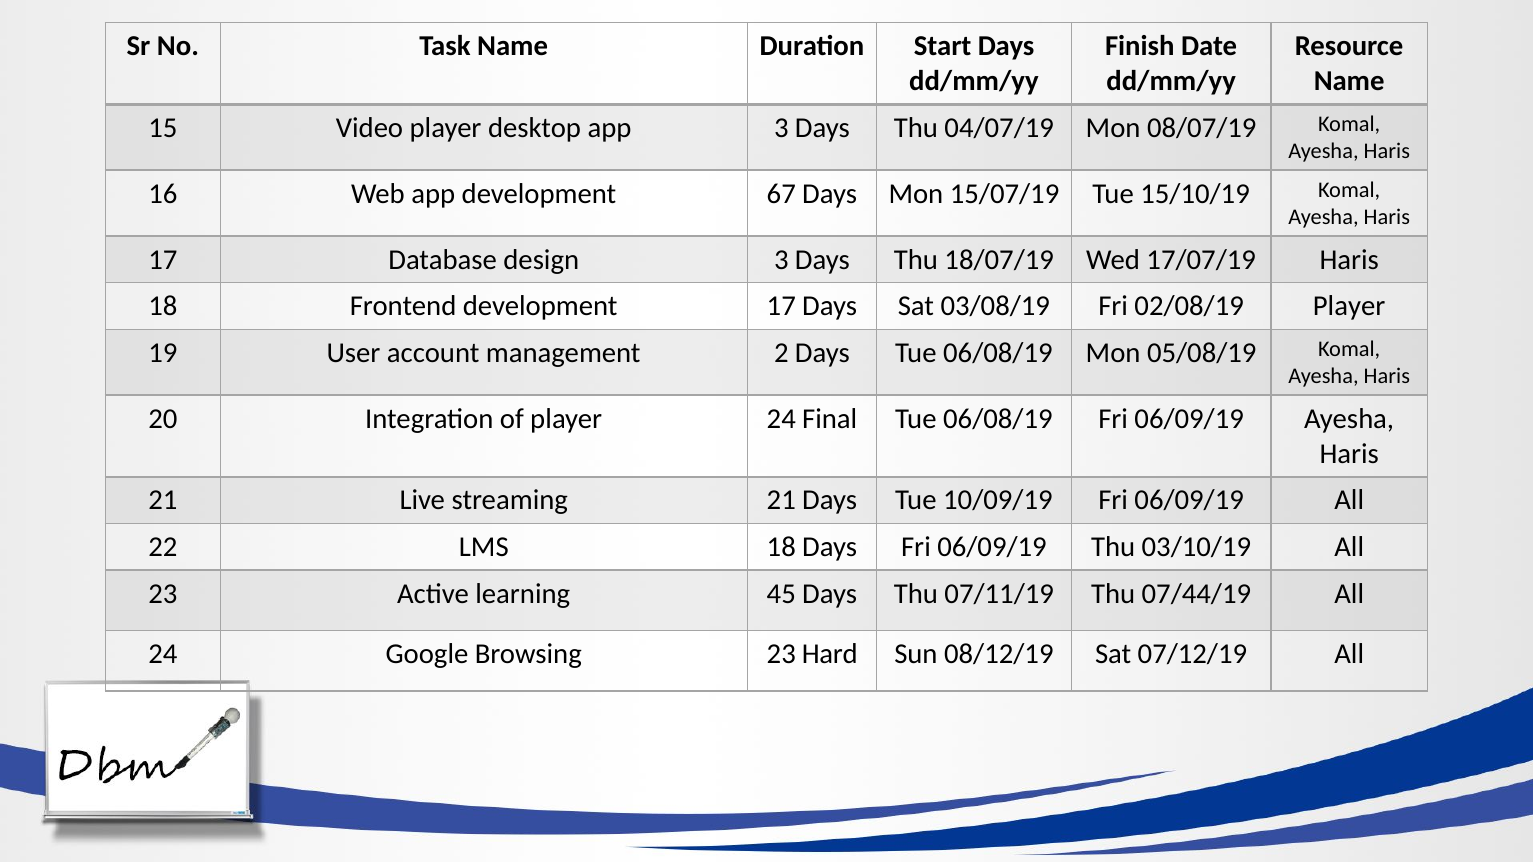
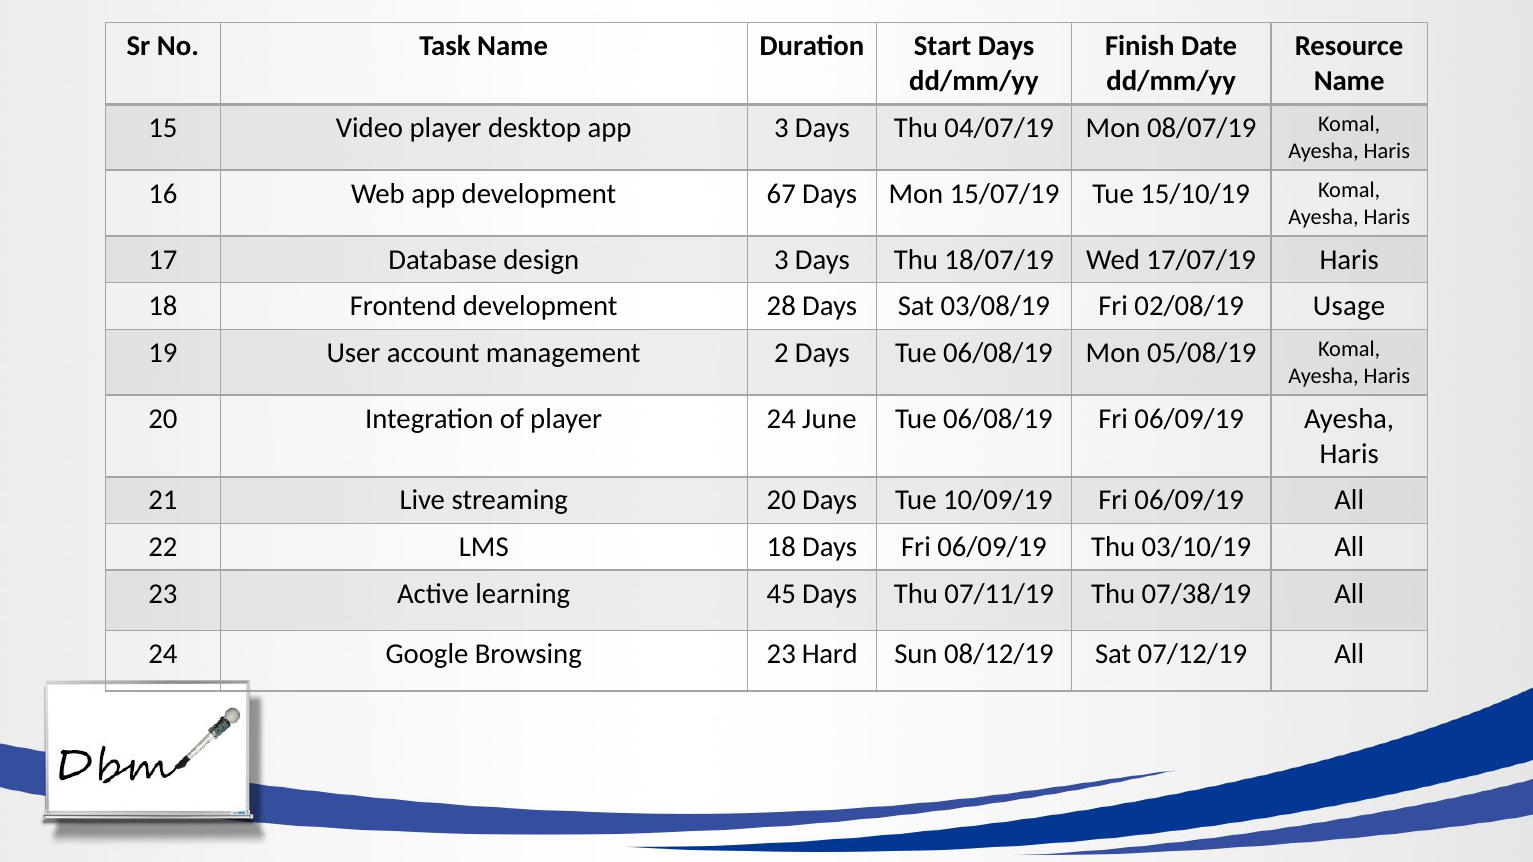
development 17: 17 -> 28
02/08/19 Player: Player -> Usage
Final: Final -> June
streaming 21: 21 -> 20
07/44/19: 07/44/19 -> 07/38/19
